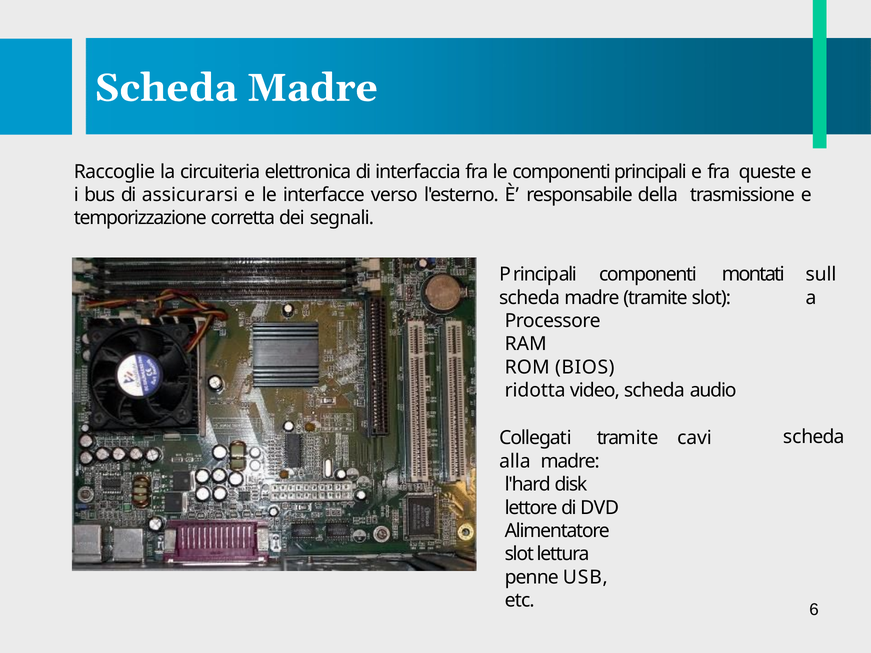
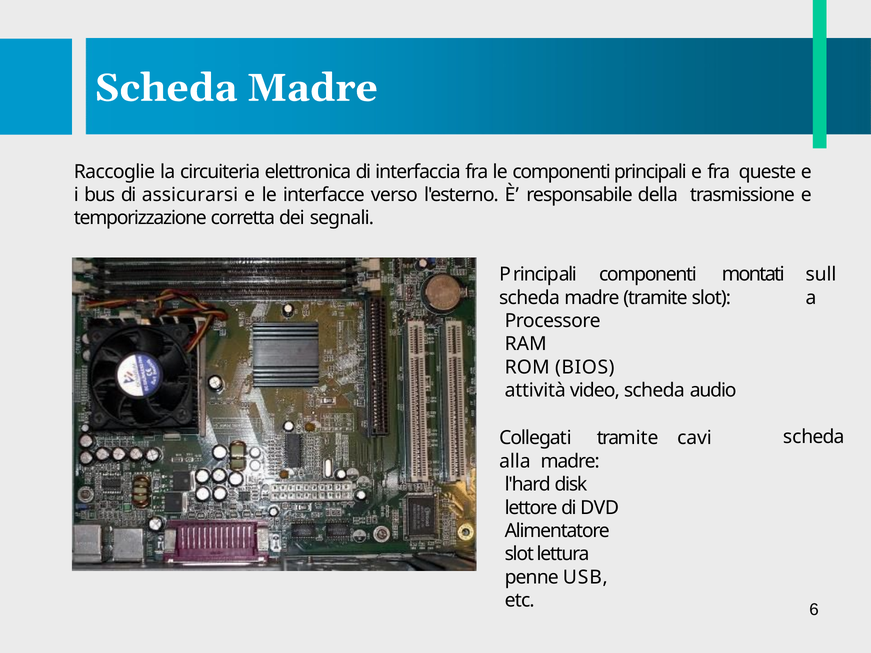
ridotta: ridotta -> attività
